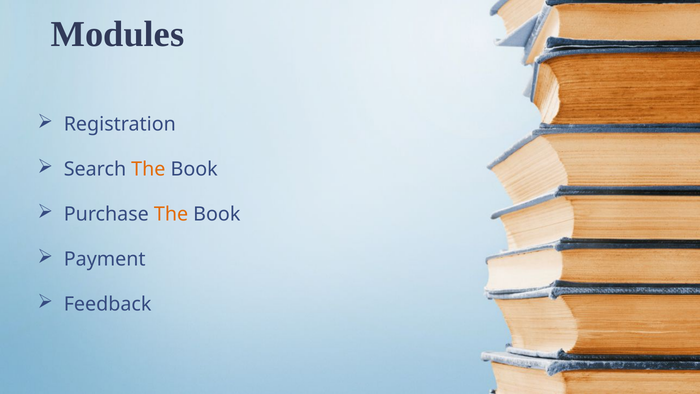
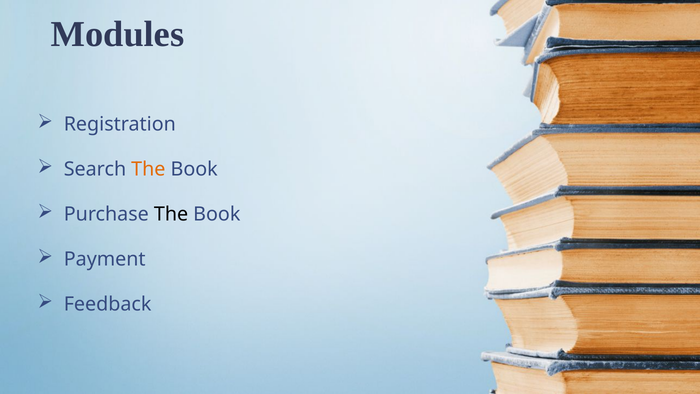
The at (171, 214) colour: orange -> black
